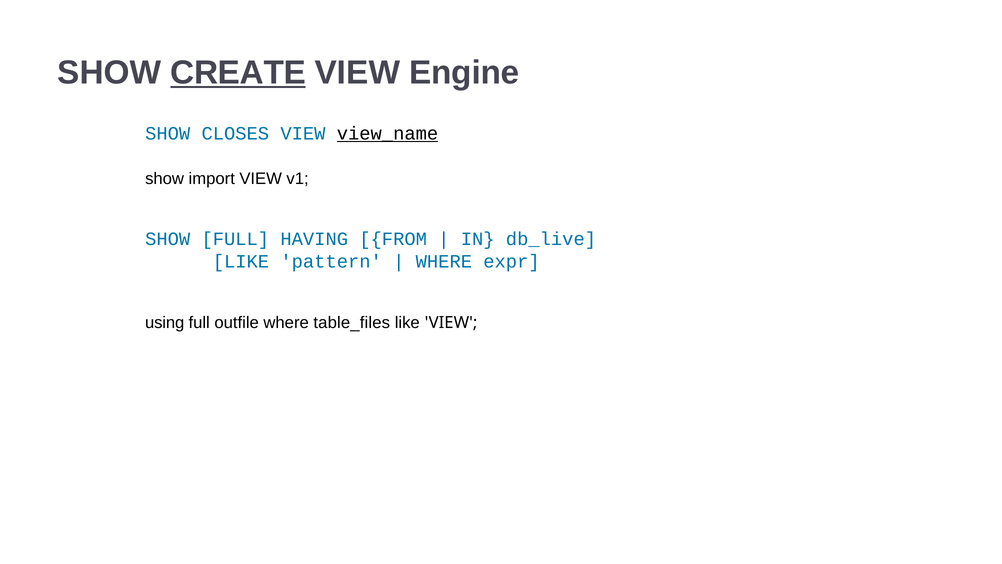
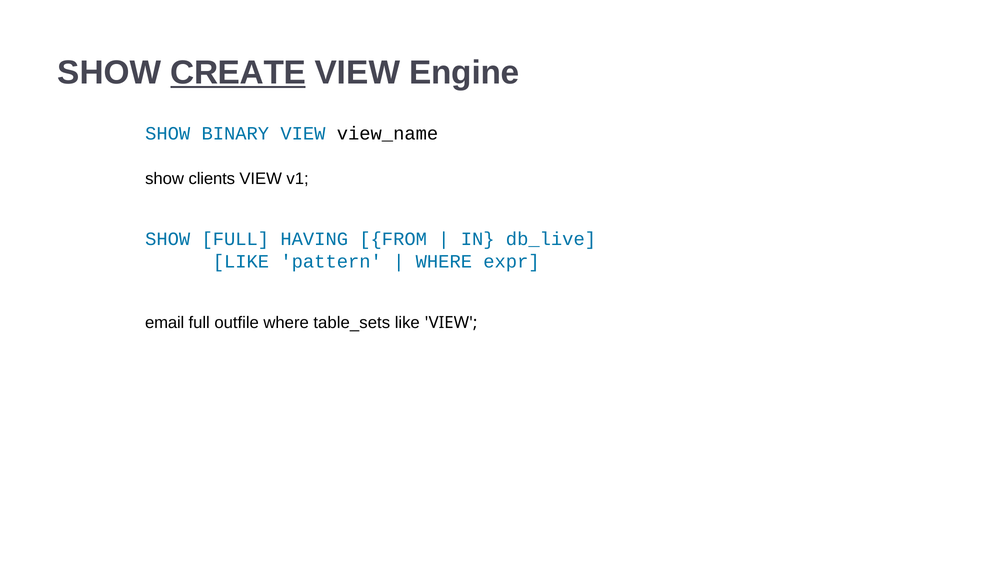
CLOSES: CLOSES -> BINARY
view_name underline: present -> none
import: import -> clients
using: using -> email
table_files: table_files -> table_sets
